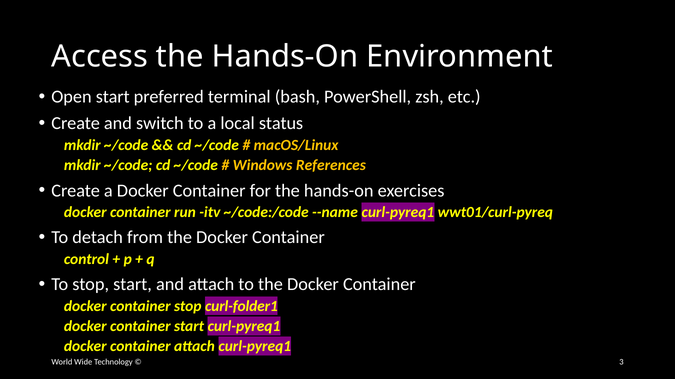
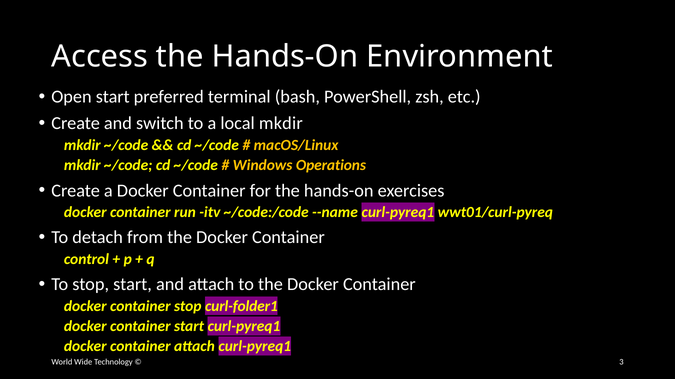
local status: status -> mkdir
References: References -> Operations
